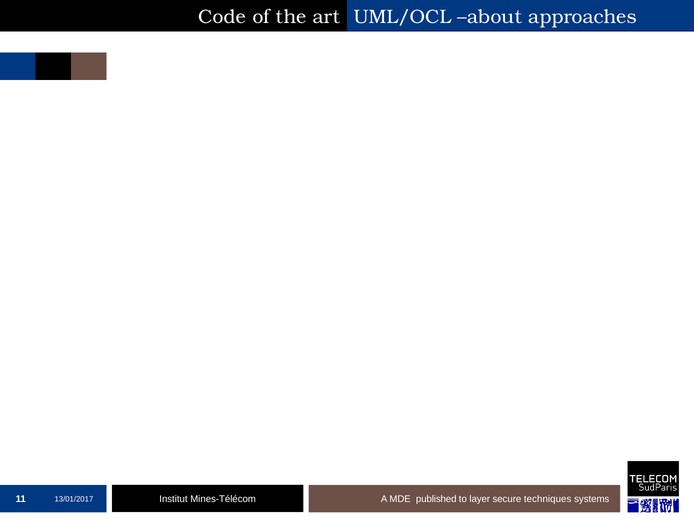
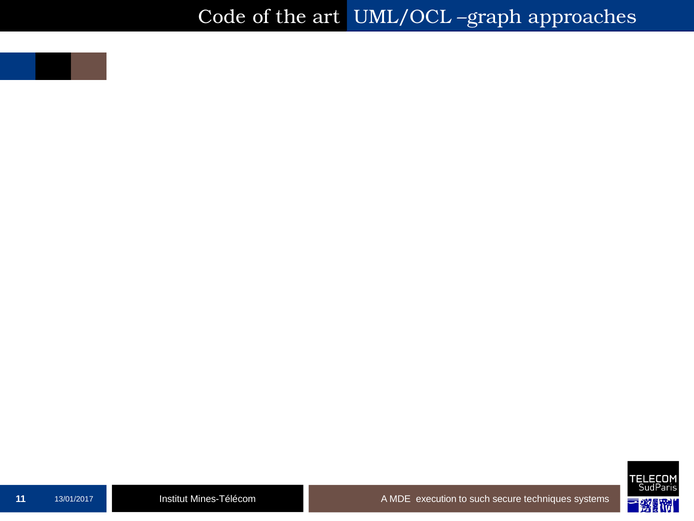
about: about -> graph
published: published -> execution
layer: layer -> such
